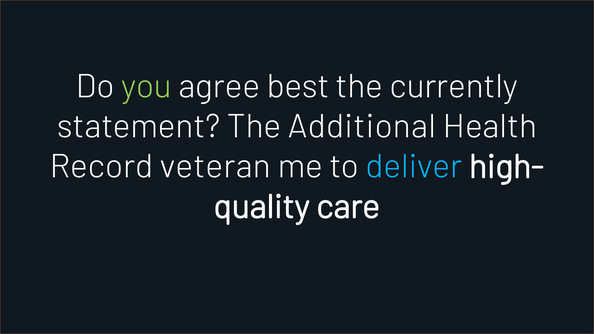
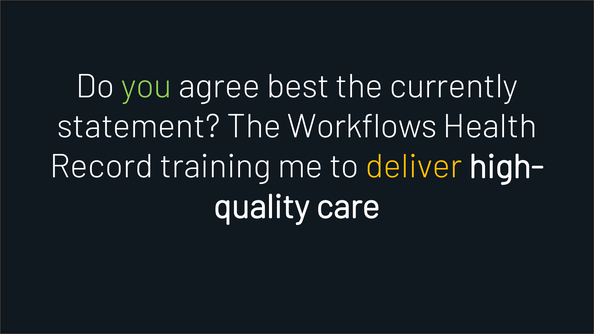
Additional: Additional -> Workflows
veteran: veteran -> training
deliver colour: light blue -> yellow
